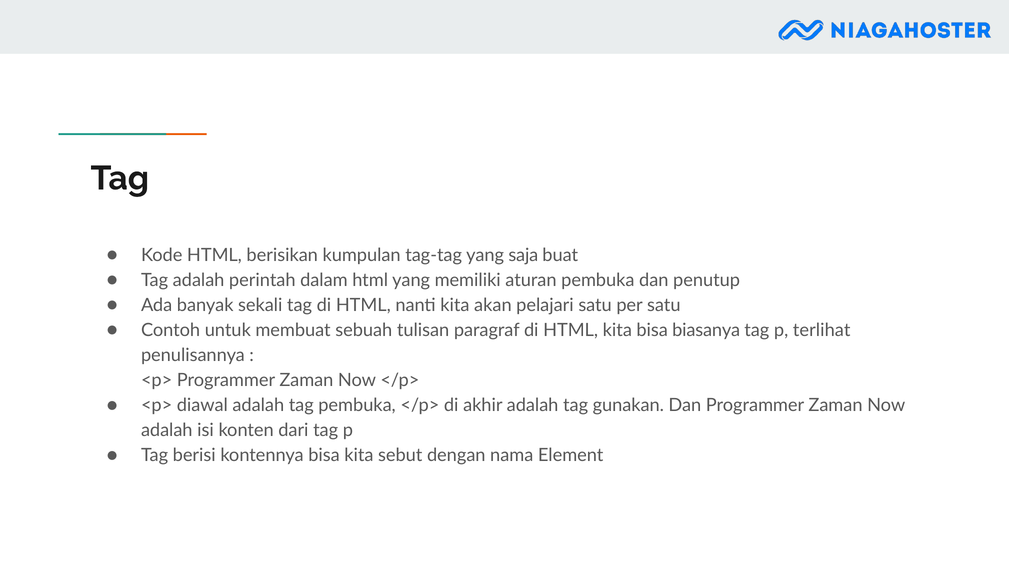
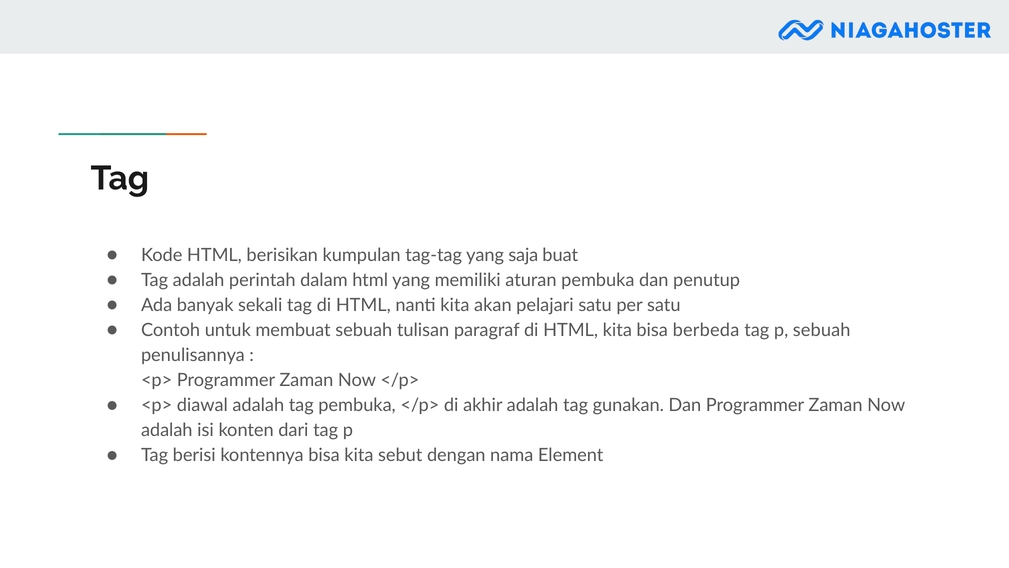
biasanya: biasanya -> berbeda
p terlihat: terlihat -> sebuah
